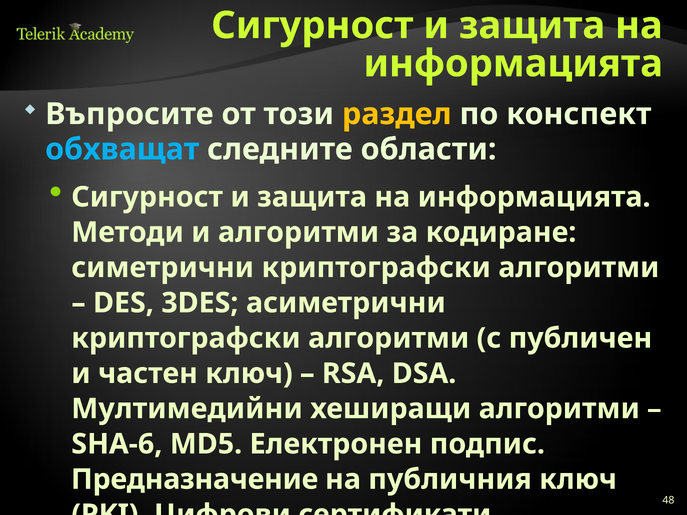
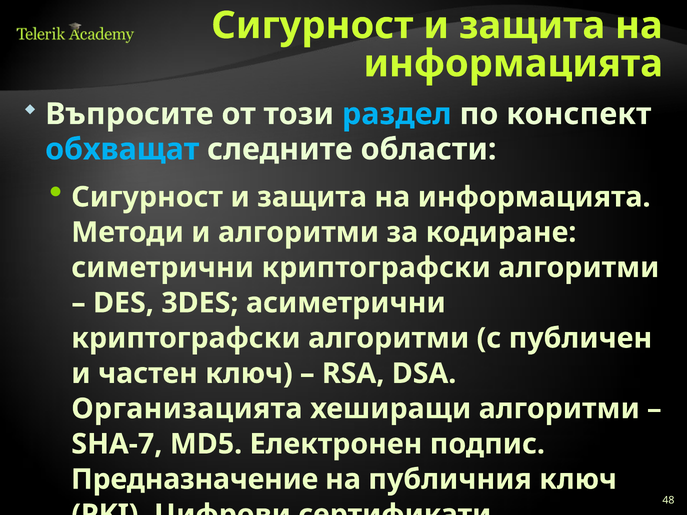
раздел colour: yellow -> light blue
Мултимедийни: Мултимедийни -> Организацията
SHA-6: SHA-6 -> SHA-7
